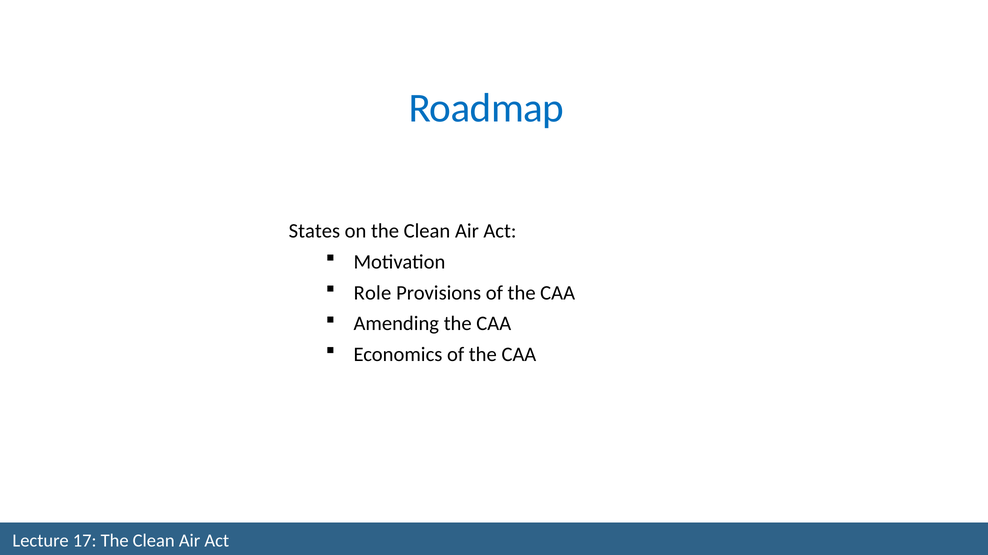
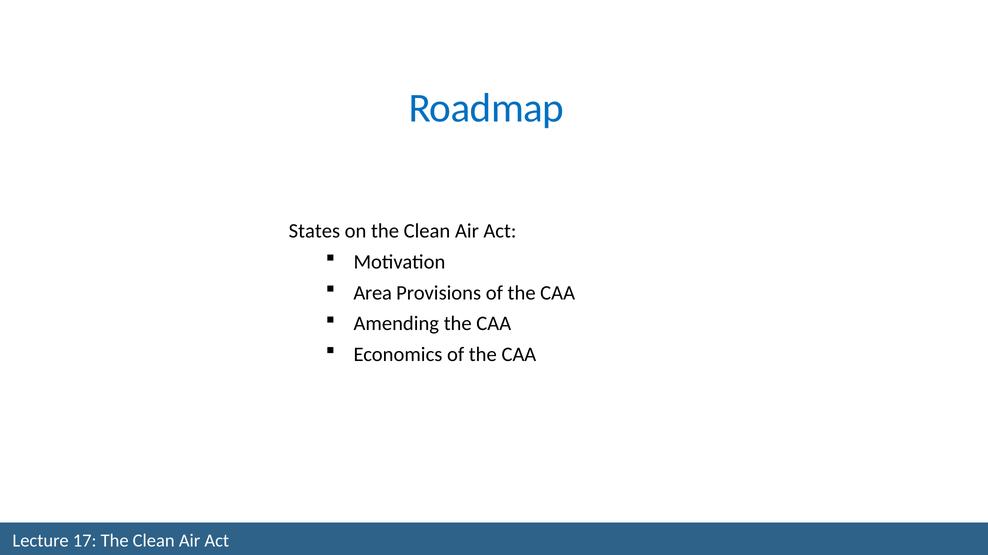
Role: Role -> Area
